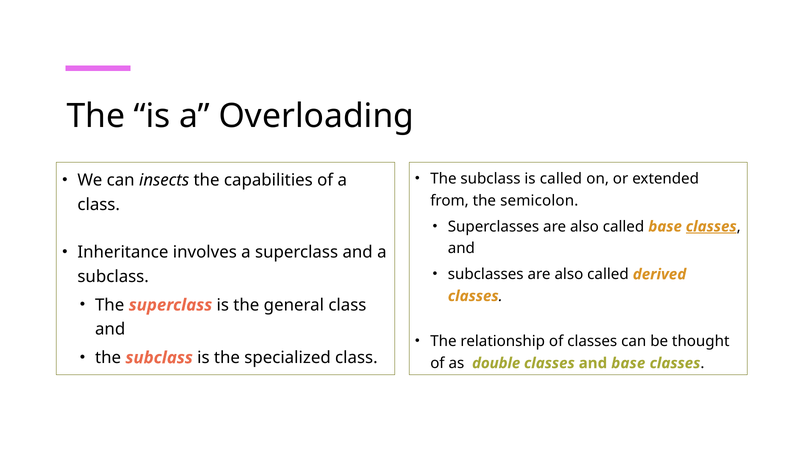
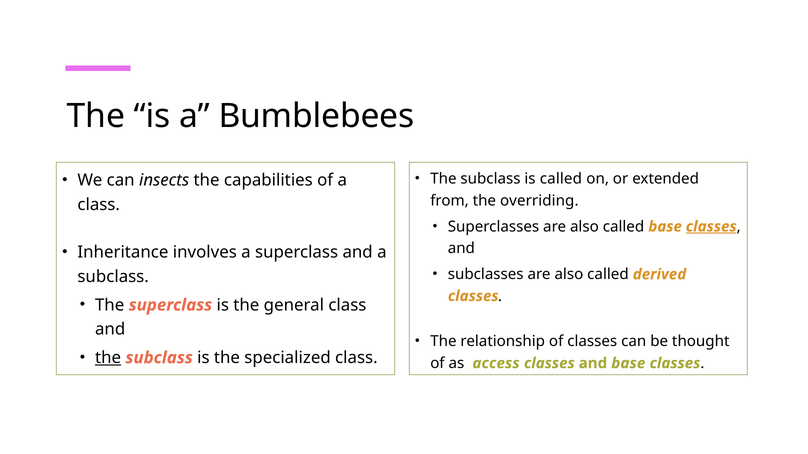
Overloading: Overloading -> Bumblebees
semicolon: semicolon -> overriding
the at (108, 358) underline: none -> present
double: double -> access
